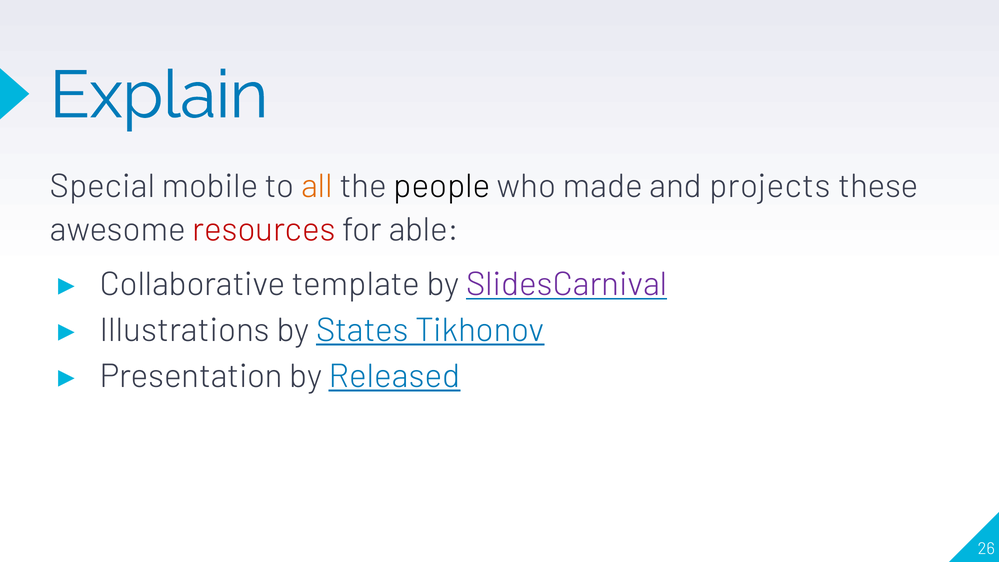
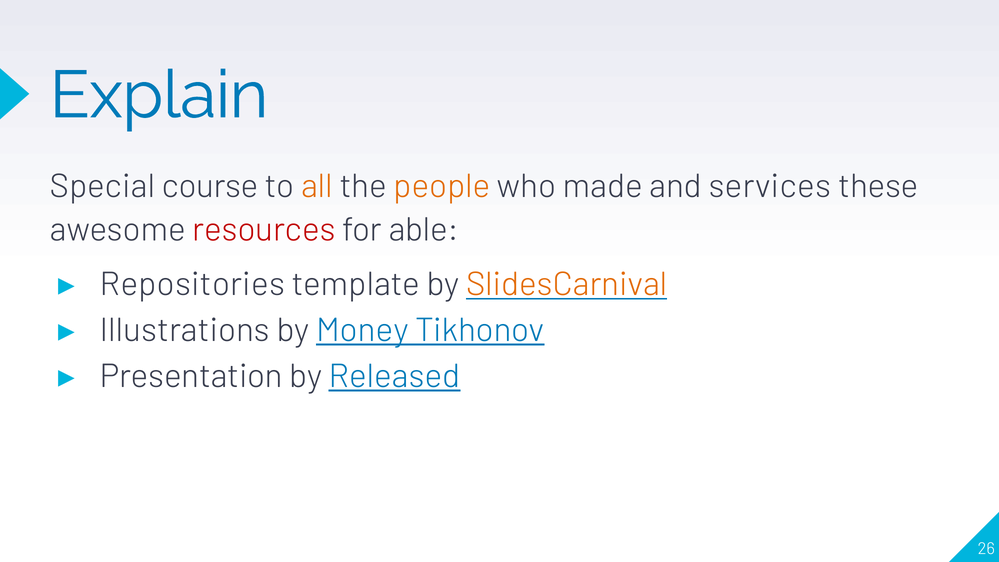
mobile: mobile -> course
people colour: black -> orange
projects: projects -> services
Collaborative: Collaborative -> Repositories
SlidesCarnival colour: purple -> orange
States: States -> Money
